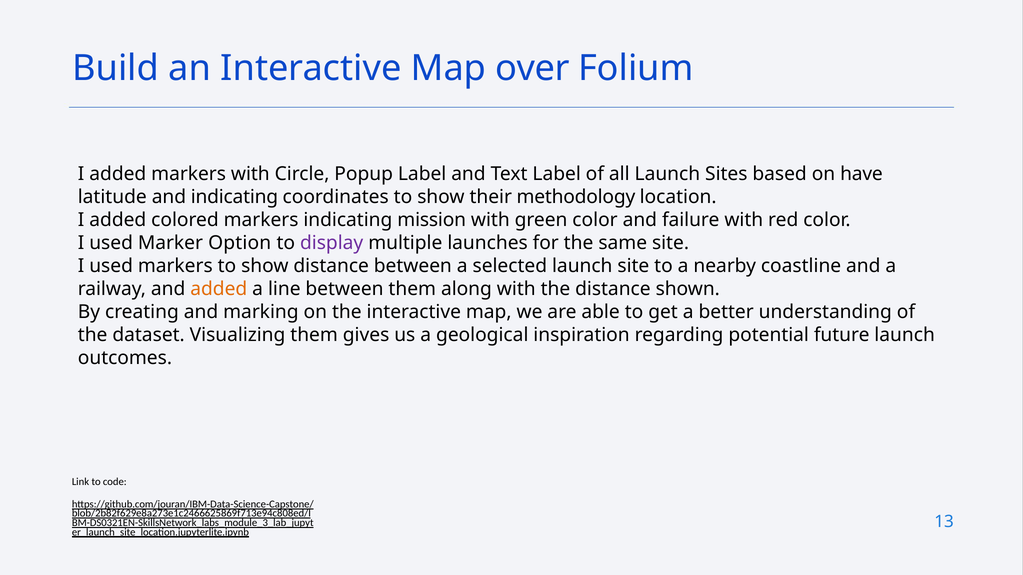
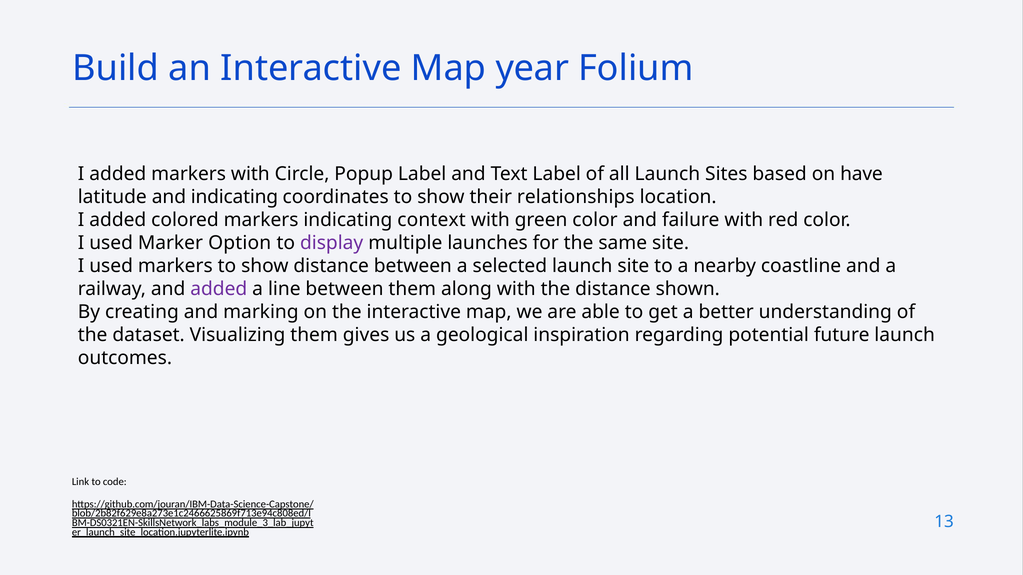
over: over -> year
methodology: methodology -> relationships
mission: mission -> context
added at (219, 289) colour: orange -> purple
